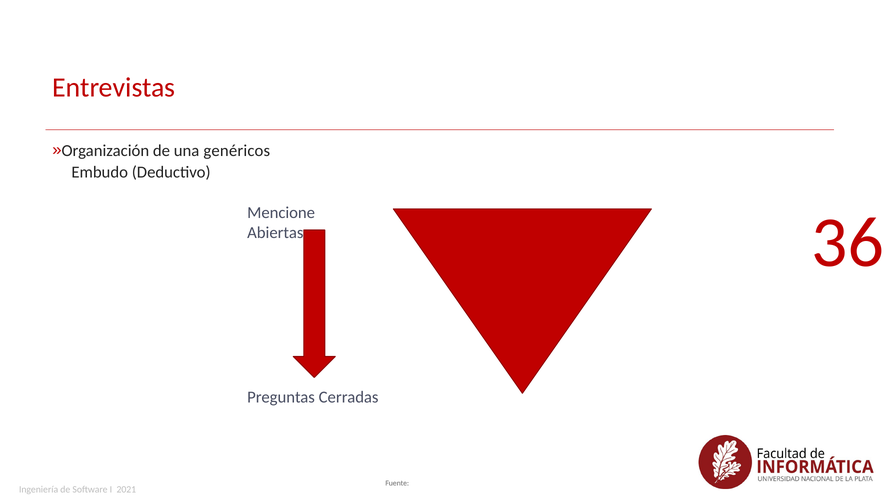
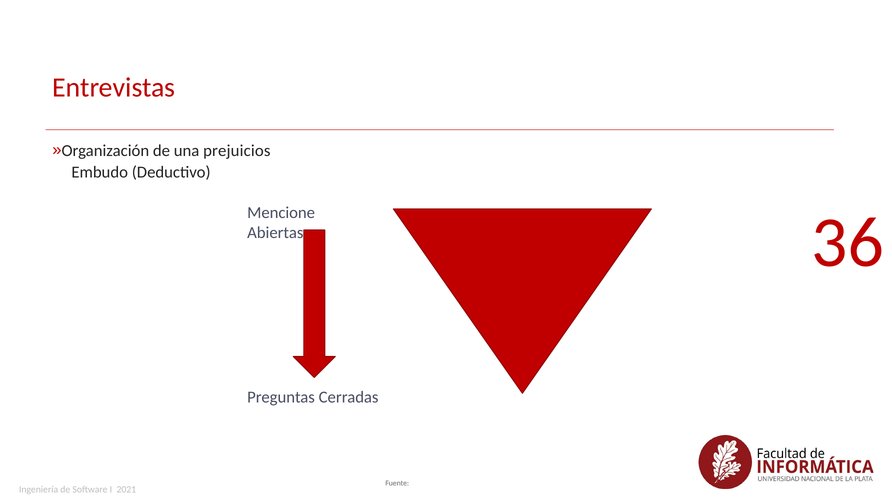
genéricos: genéricos -> prejuicios
